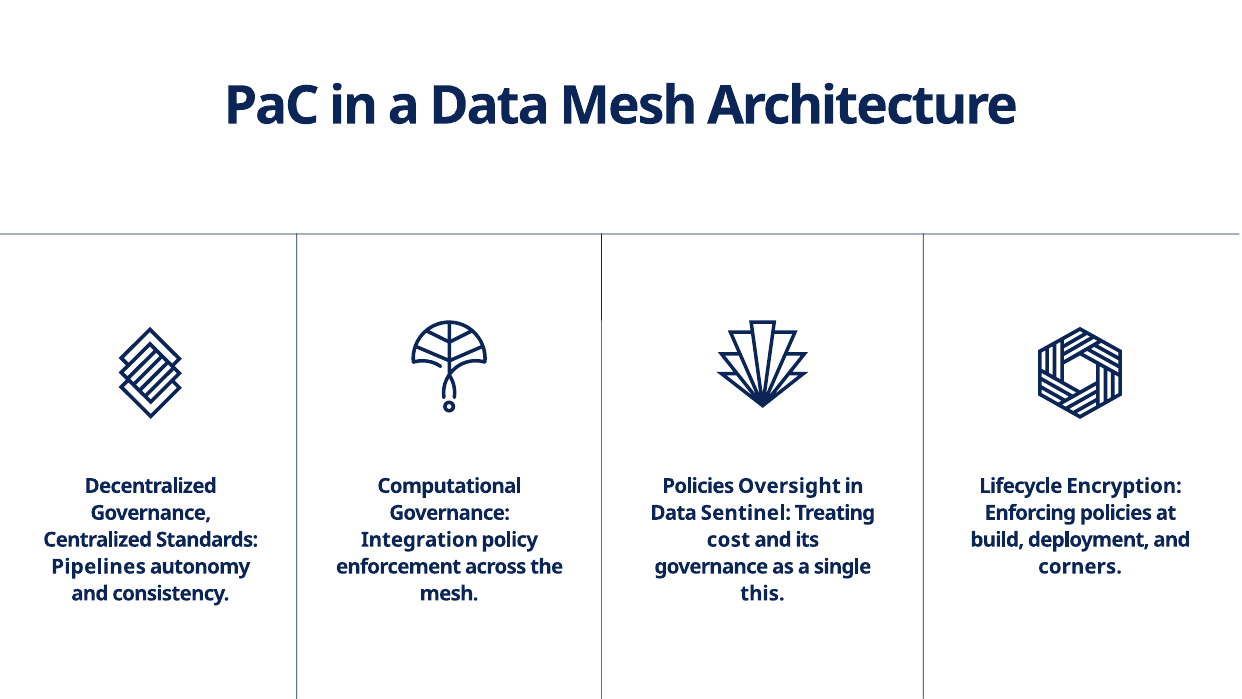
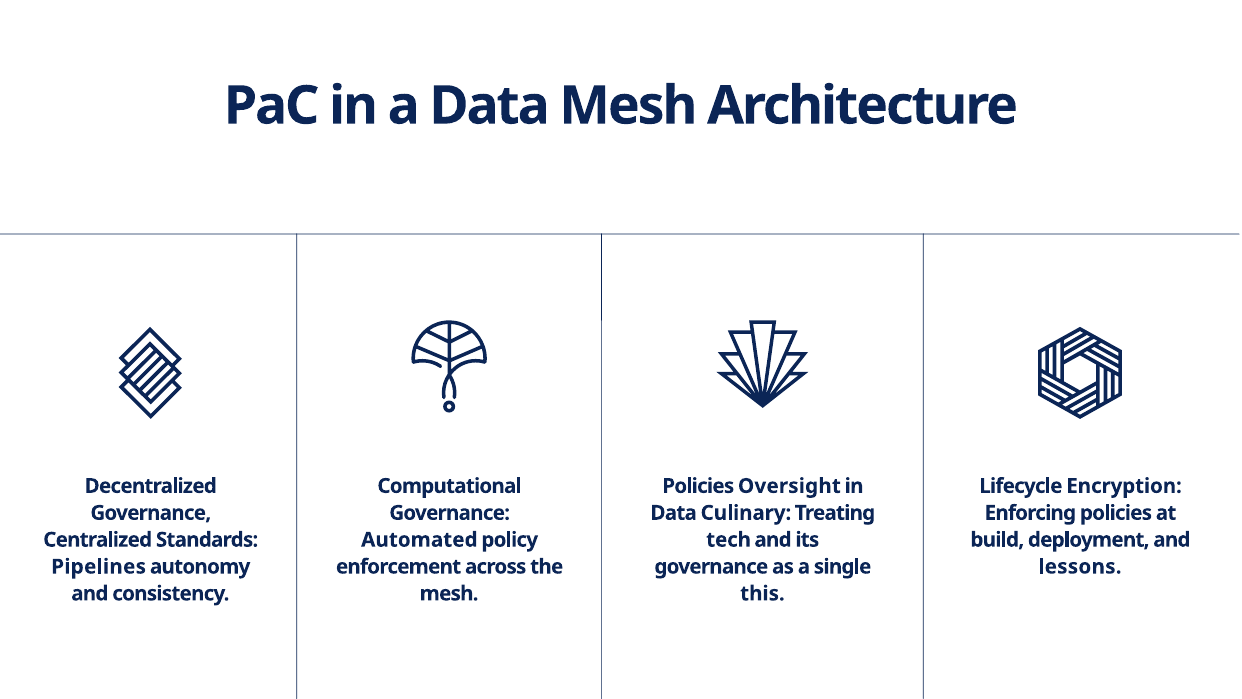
Sentinel: Sentinel -> Culinary
Integration: Integration -> Automated
cost: cost -> tech
corners: corners -> lessons
